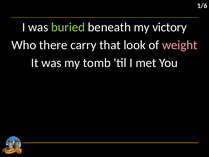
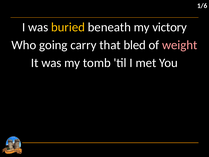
buried colour: light green -> yellow
there: there -> going
look: look -> bled
